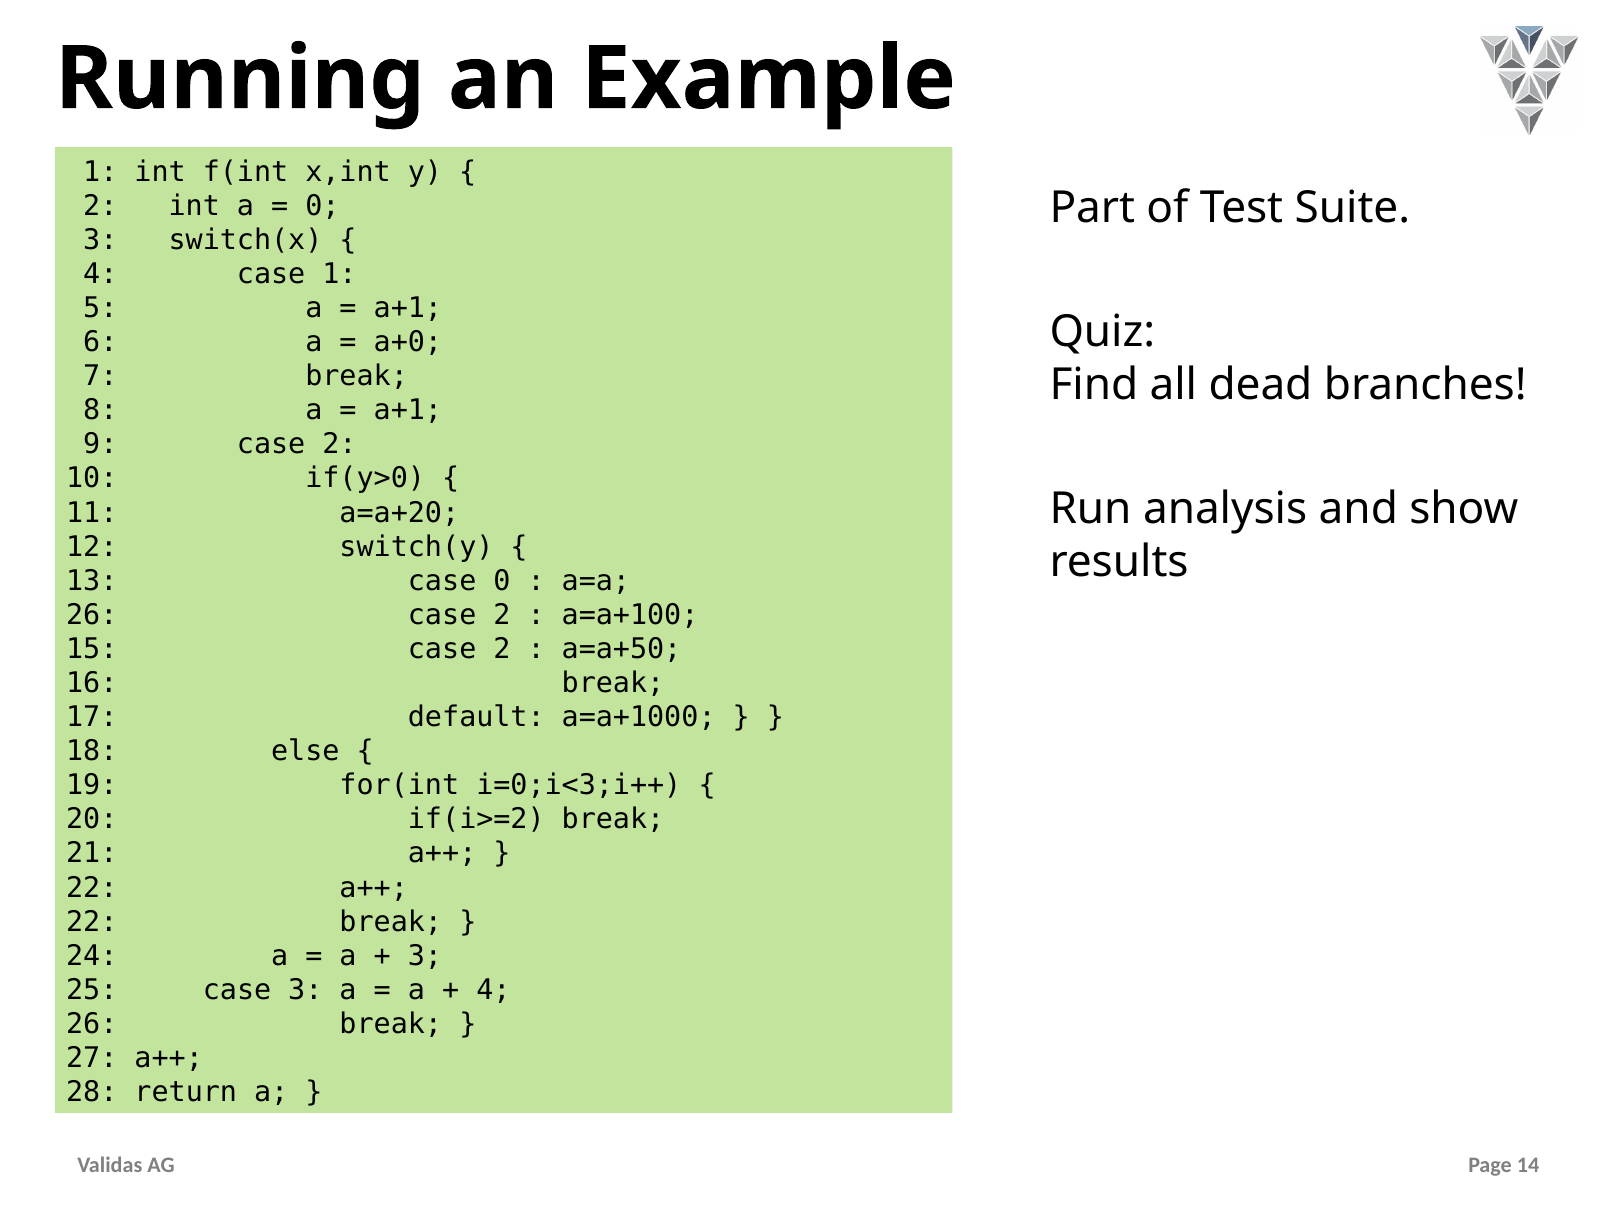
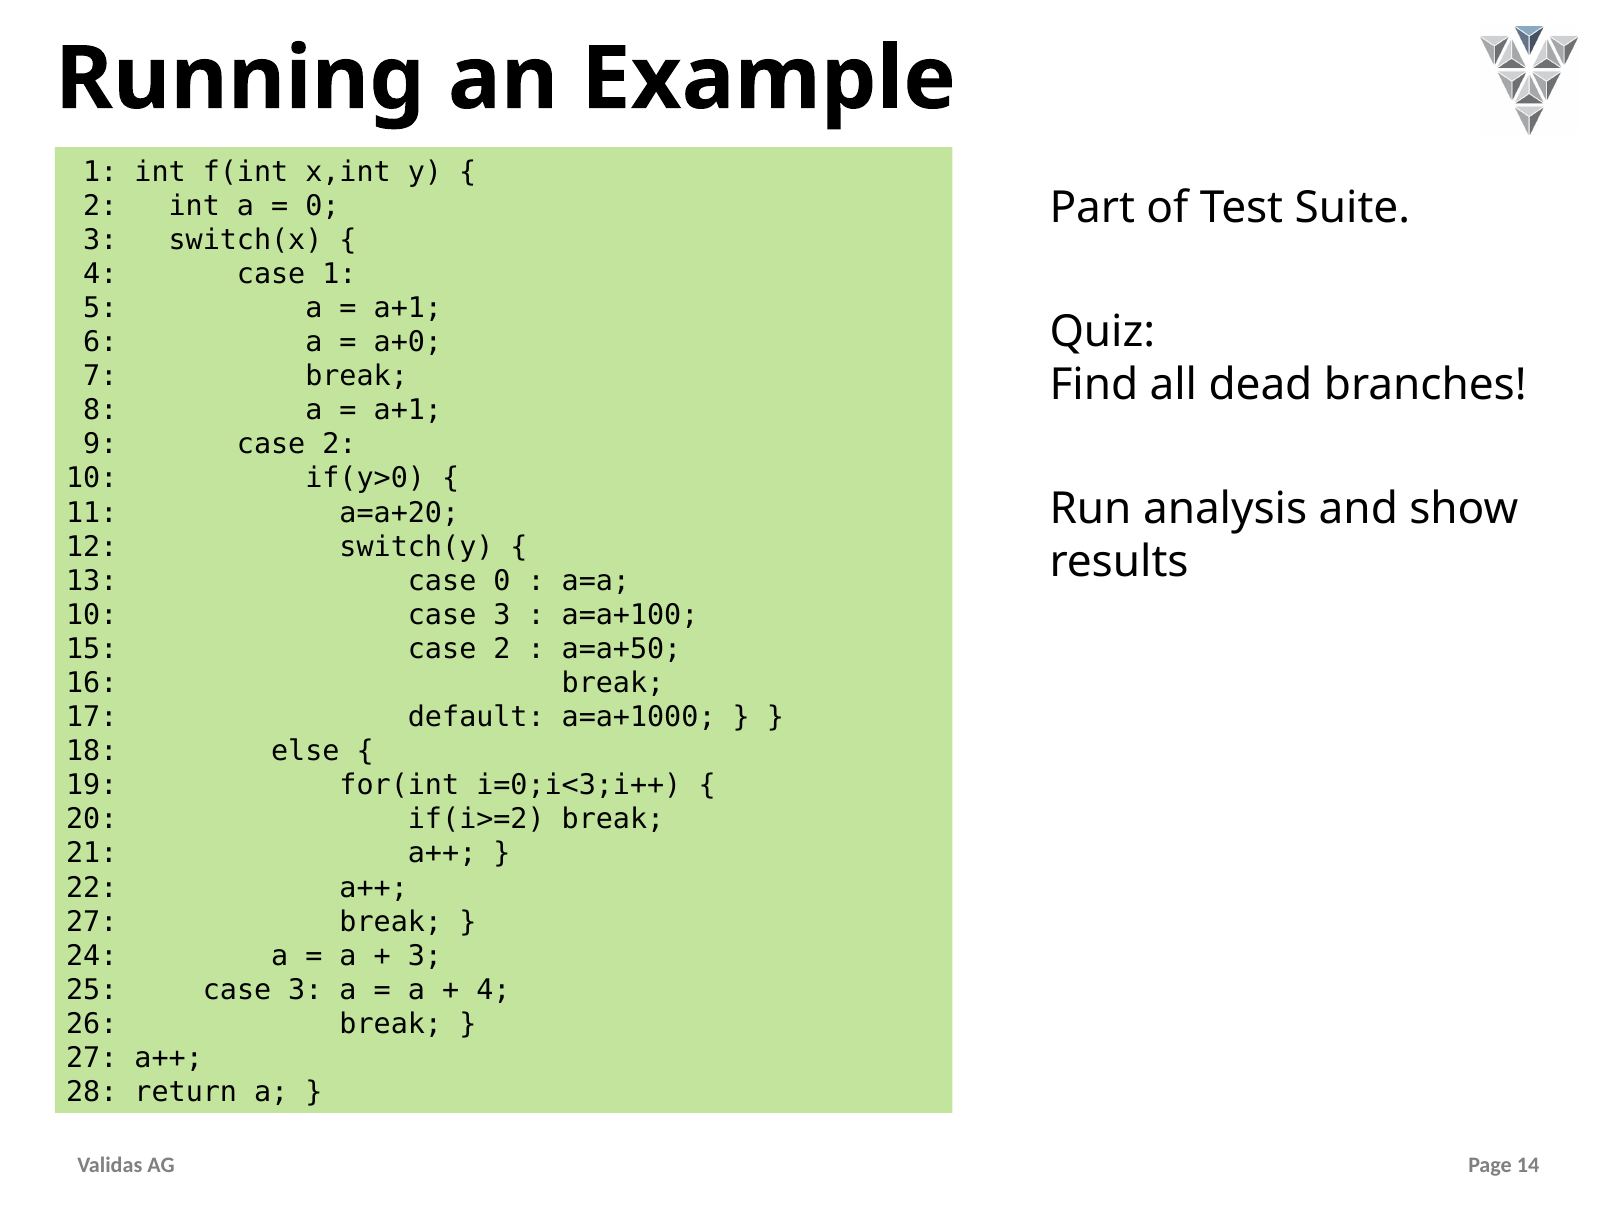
26 at (92, 615): 26 -> 10
2 at (502, 615): 2 -> 3
22 at (92, 922): 22 -> 27
